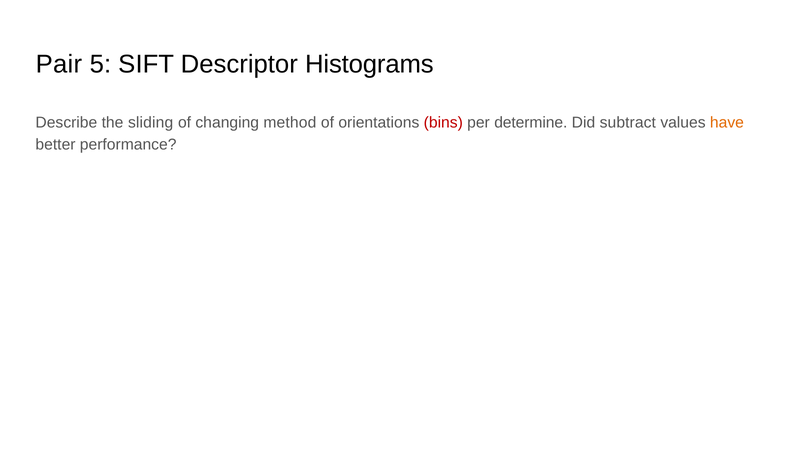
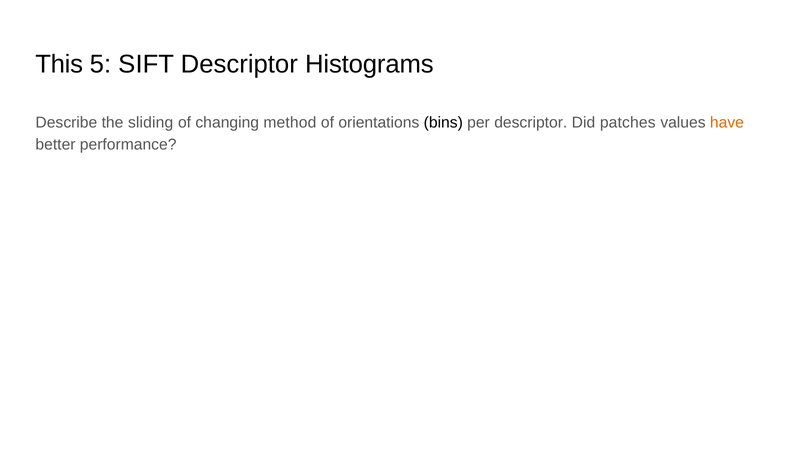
Pair: Pair -> This
bins colour: red -> black
per determine: determine -> descriptor
subtract: subtract -> patches
